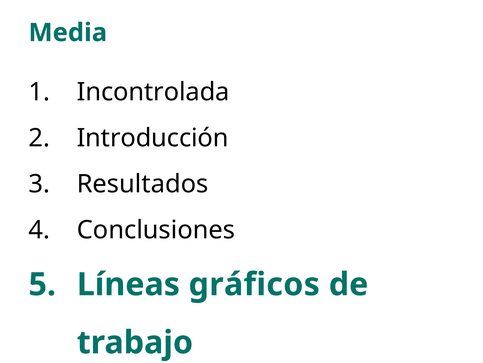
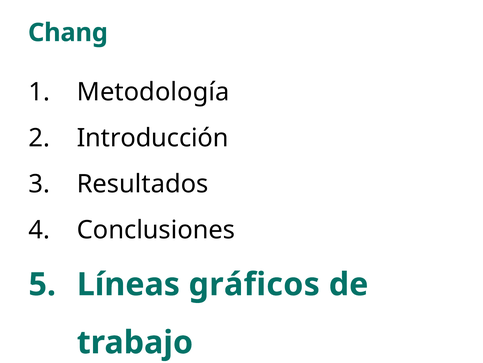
Media: Media -> Chang
Incontrolada: Incontrolada -> Metodología
